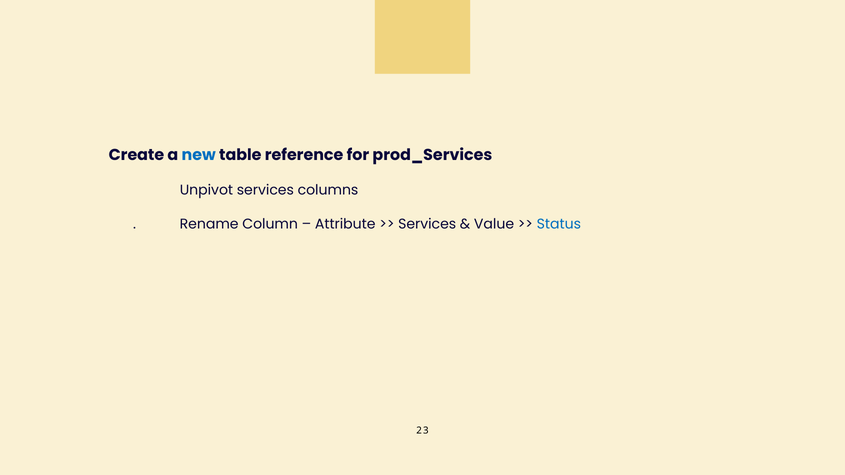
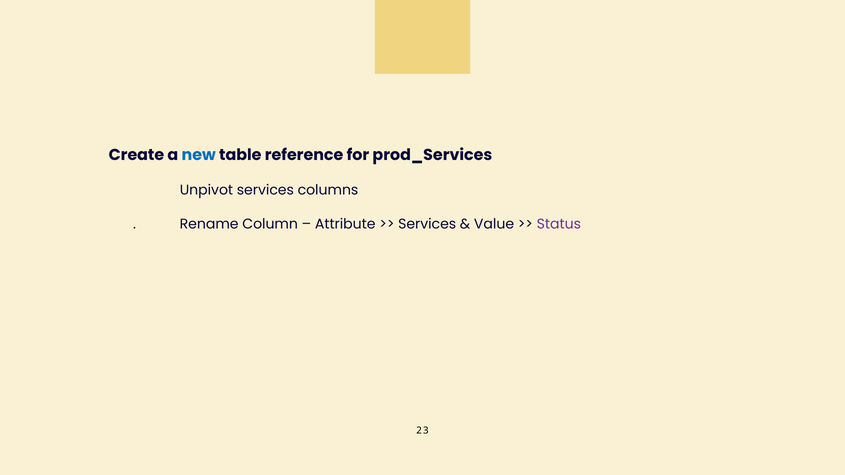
Status colour: blue -> purple
